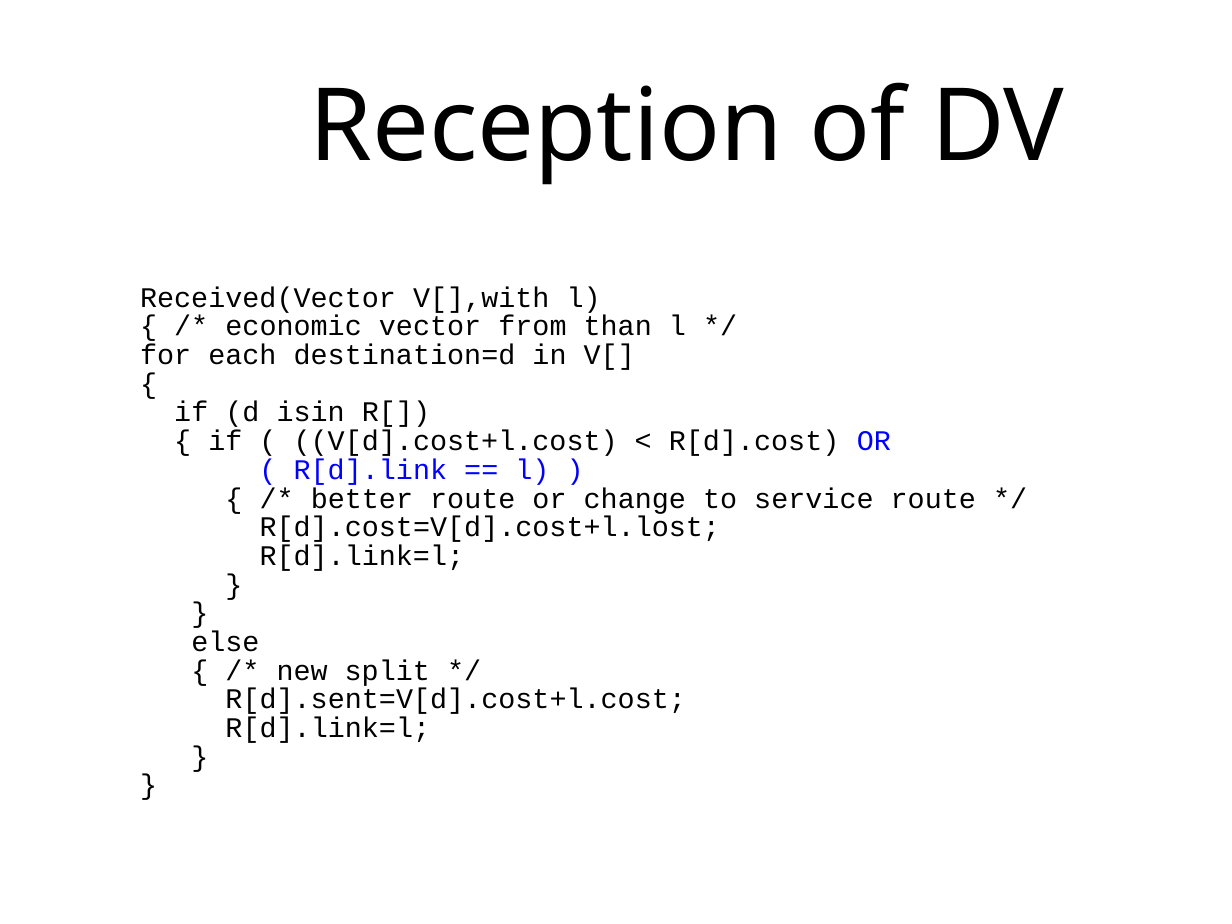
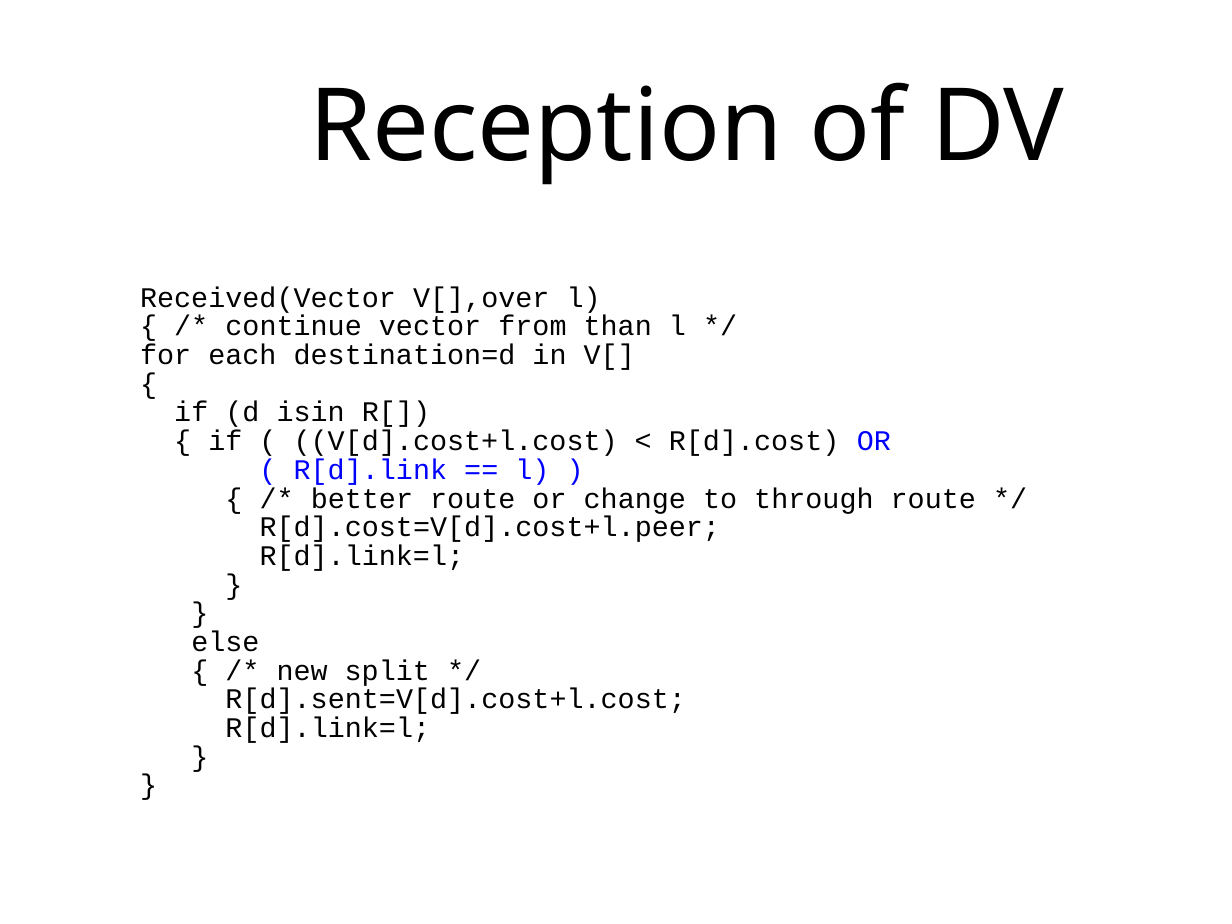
V[],with: V[],with -> V[],over
economic: economic -> continue
service: service -> through
R[d].cost=V[d].cost+l.lost: R[d].cost=V[d].cost+l.lost -> R[d].cost=V[d].cost+l.peer
